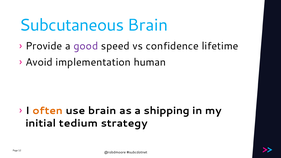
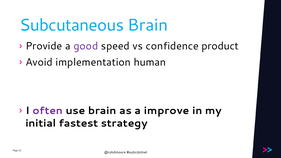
lifetime: lifetime -> product
often colour: orange -> purple
shipping: shipping -> improve
tedium: tedium -> fastest
